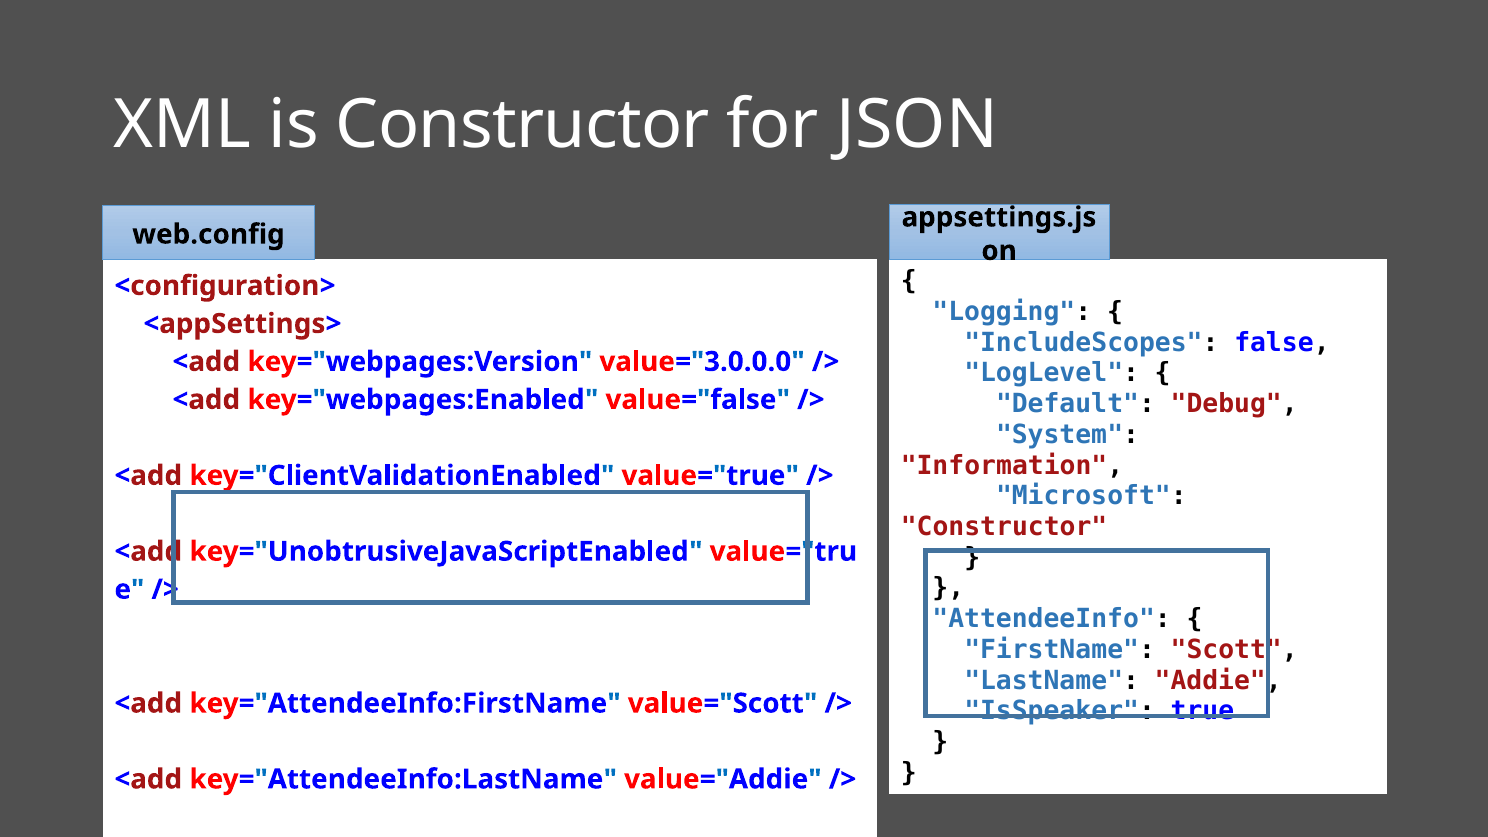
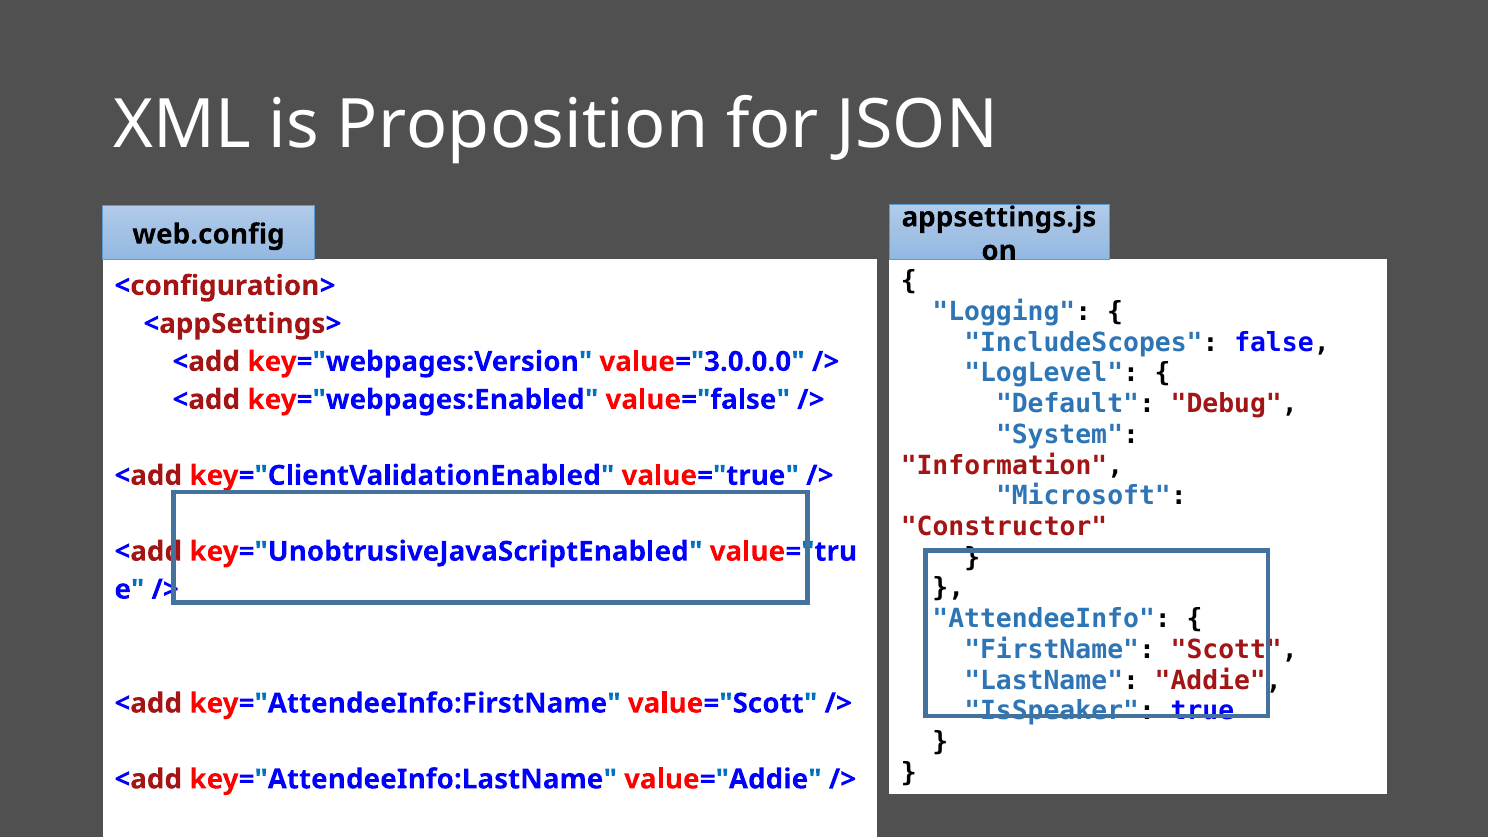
is Constructor: Constructor -> Proposition
